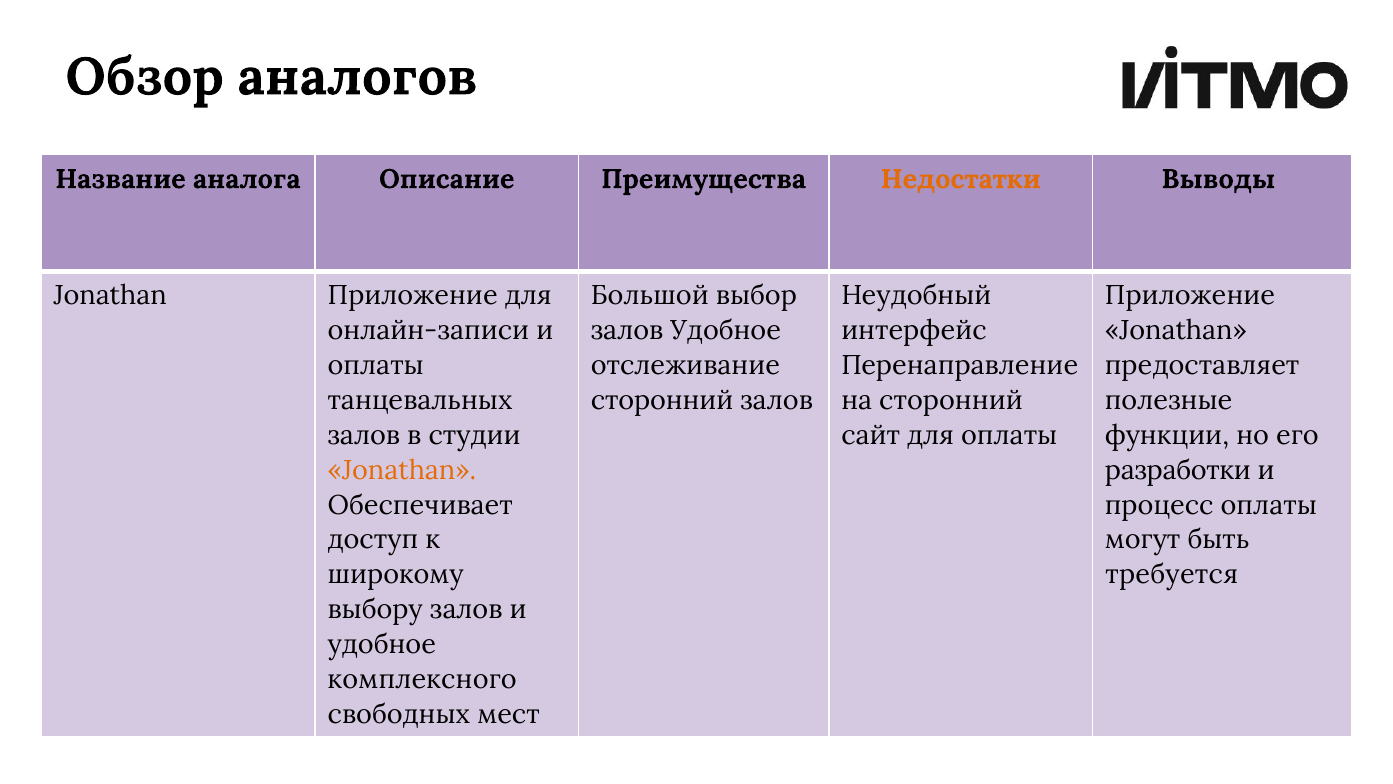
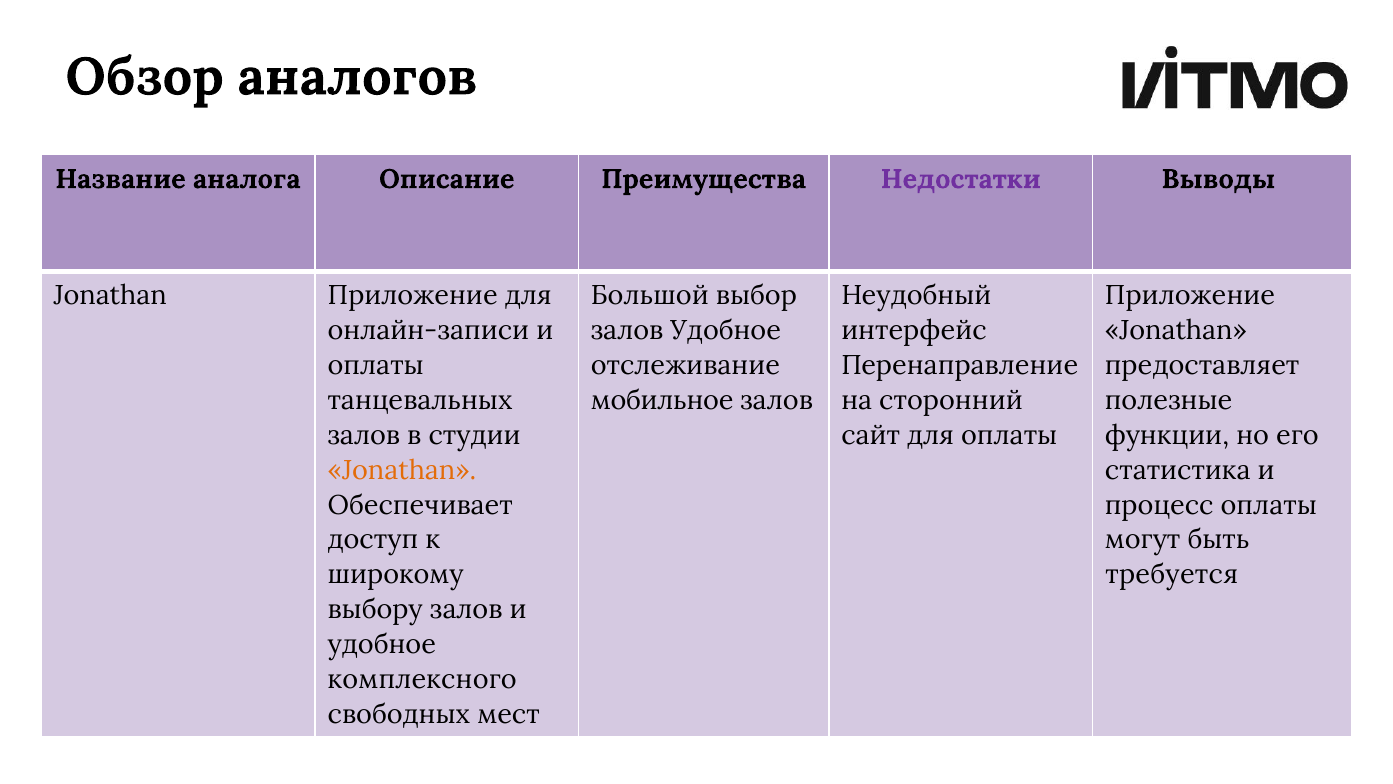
Недостатки colour: orange -> purple
сторонний at (662, 400): сторонний -> мобильное
разработки: разработки -> статистика
